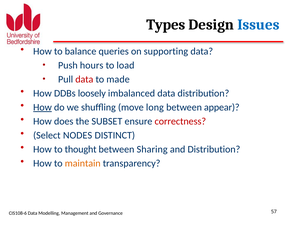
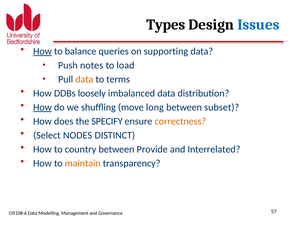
How at (42, 51) underline: none -> present
hours: hours -> notes
data at (84, 79) colour: red -> orange
made: made -> terms
appear: appear -> subset
SUBSET: SUBSET -> SPECIFY
correctness colour: red -> orange
thought: thought -> country
Sharing: Sharing -> Provide
and Distribution: Distribution -> Interrelated
